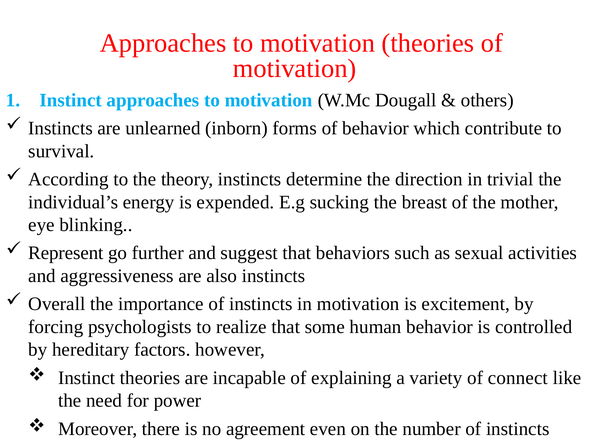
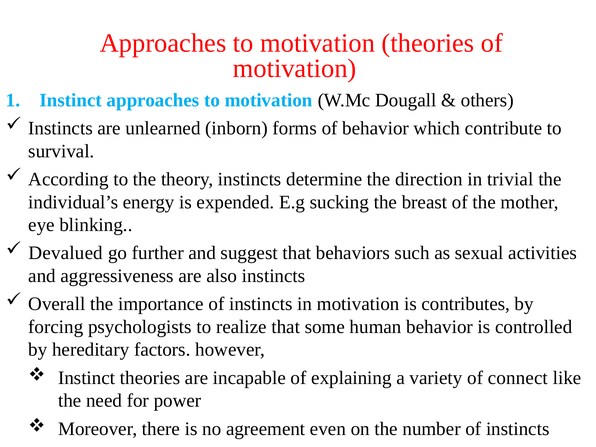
Represent: Represent -> Devalued
excitement: excitement -> contributes
